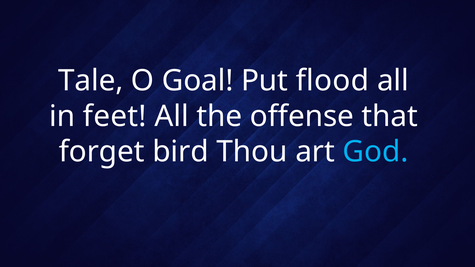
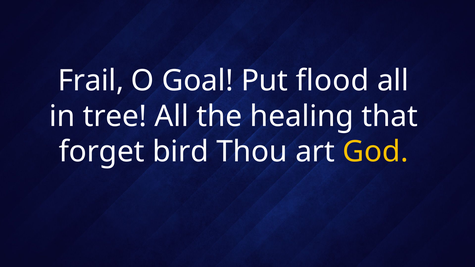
Tale: Tale -> Frail
feet: feet -> tree
offense: offense -> healing
God colour: light blue -> yellow
